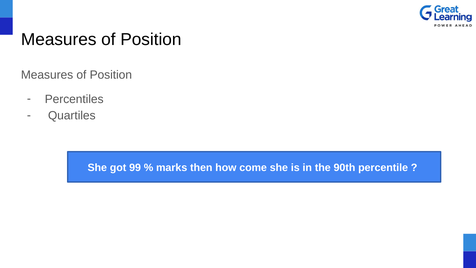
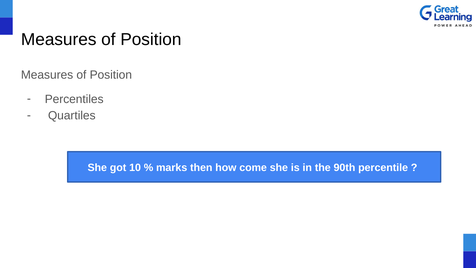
99: 99 -> 10
